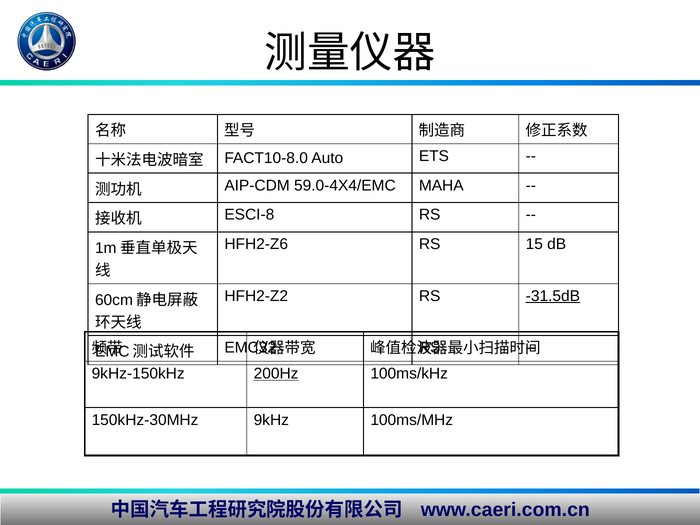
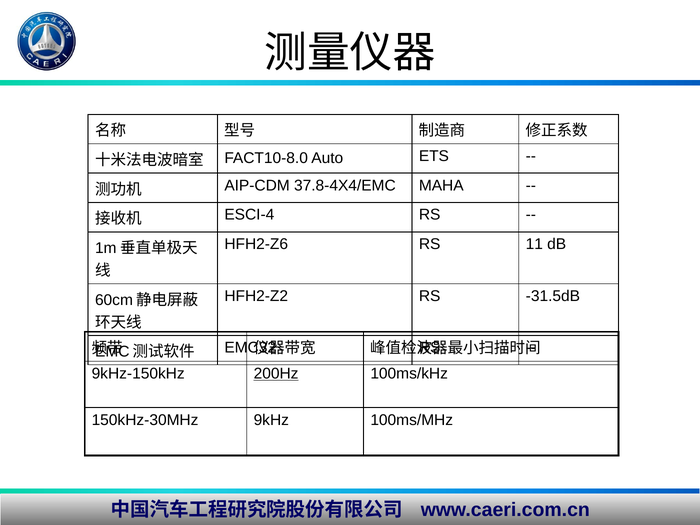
59.0-4X4/EMC: 59.0-4X4/EMC -> 37.8-4X4/EMC
ESCI-8: ESCI-8 -> ESCI-4
15: 15 -> 11
-31.5dB underline: present -> none
